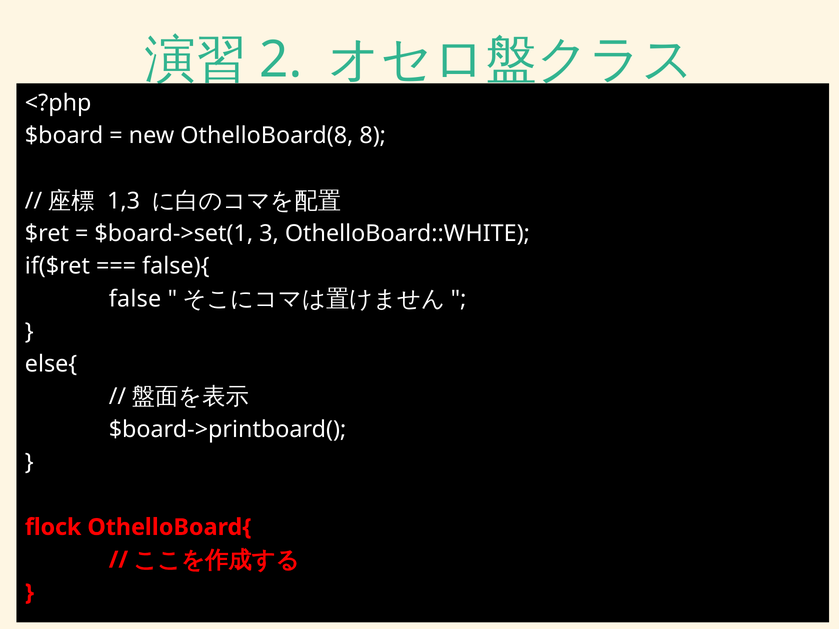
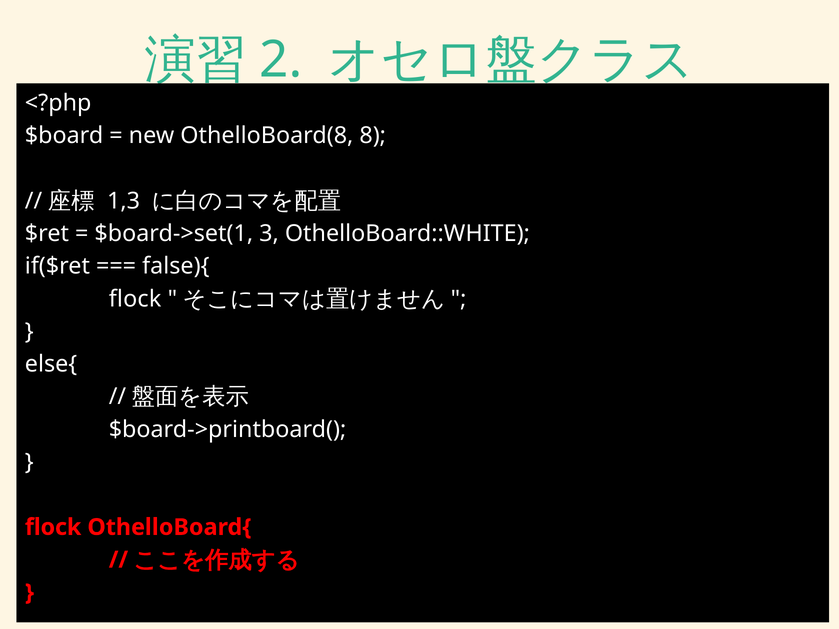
false at (135, 299): false -> flock
